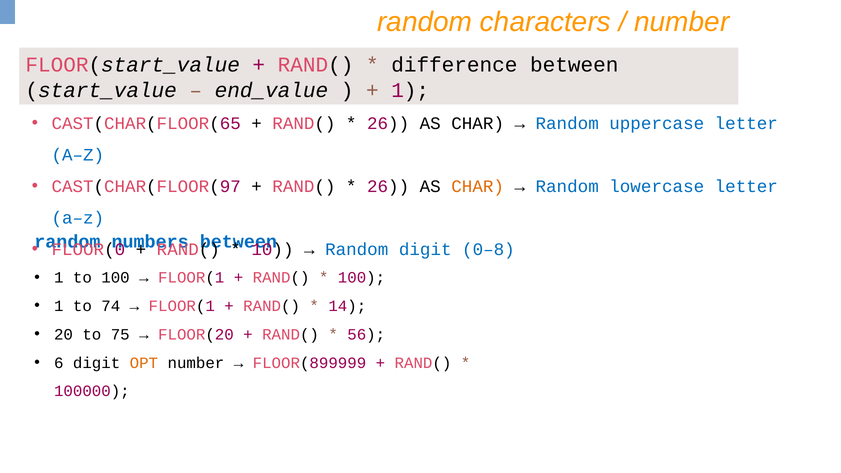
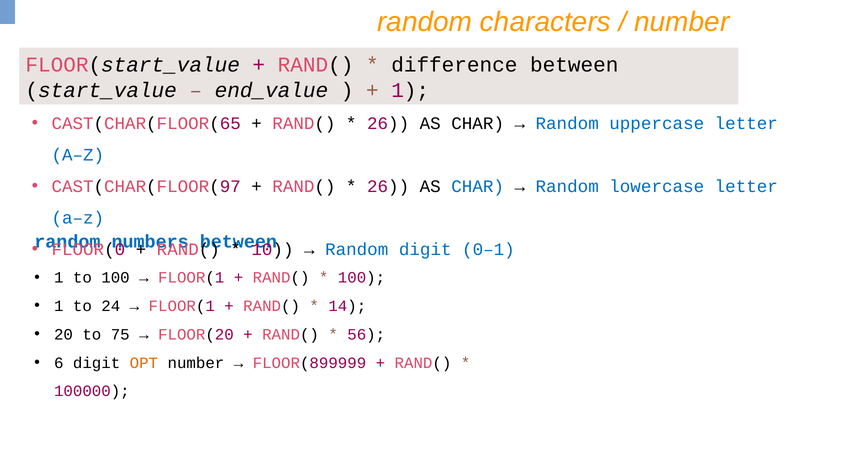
CHAR at (478, 187) colour: orange -> blue
0–8: 0–8 -> 0–1
74: 74 -> 24
